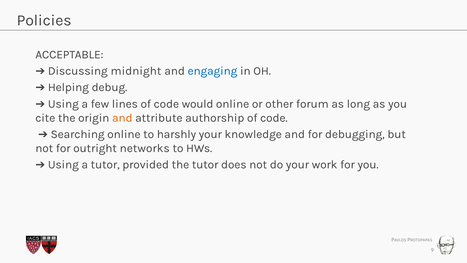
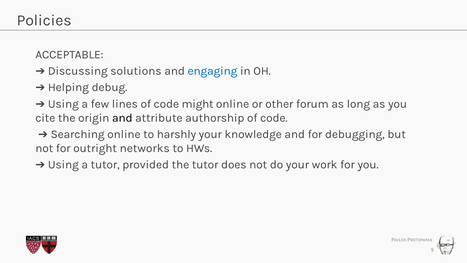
midnight: midnight -> solutions
would: would -> might
and at (122, 118) colour: orange -> black
